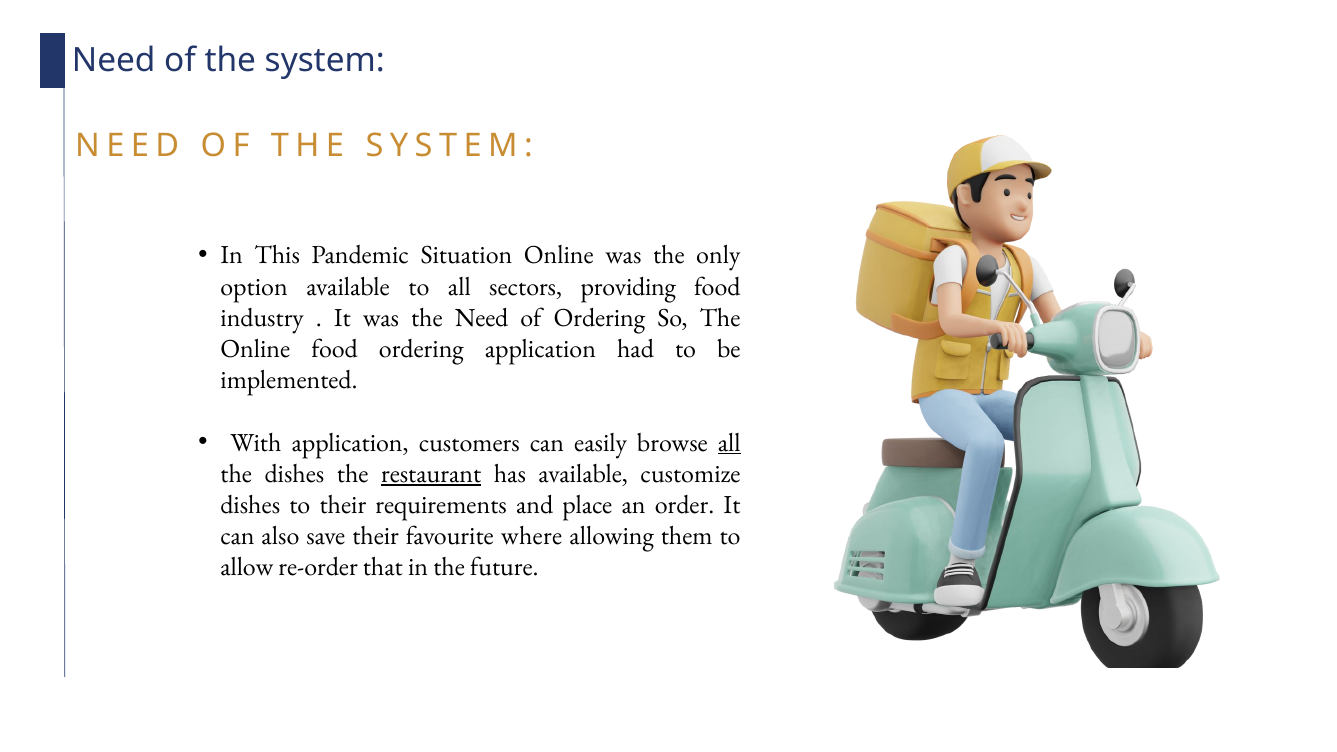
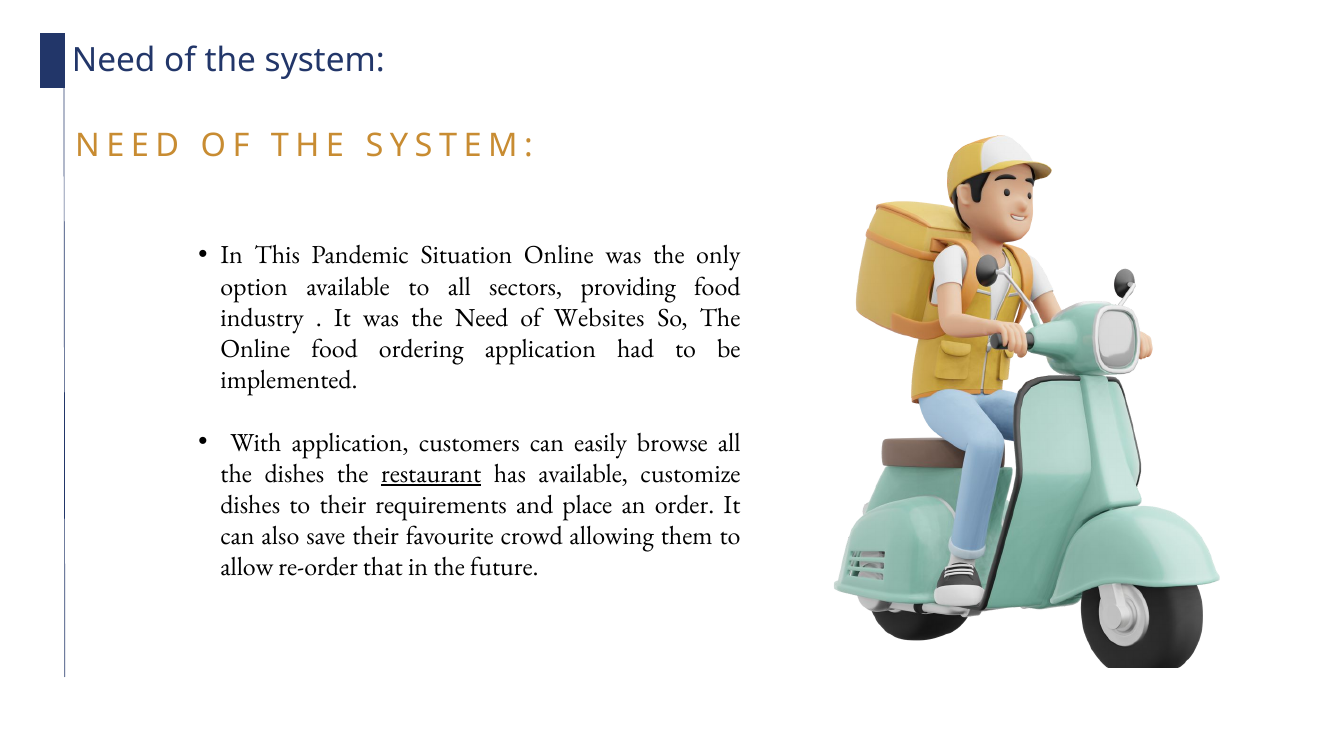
of Ordering: Ordering -> Websites
all at (729, 442) underline: present -> none
where: where -> crowd
